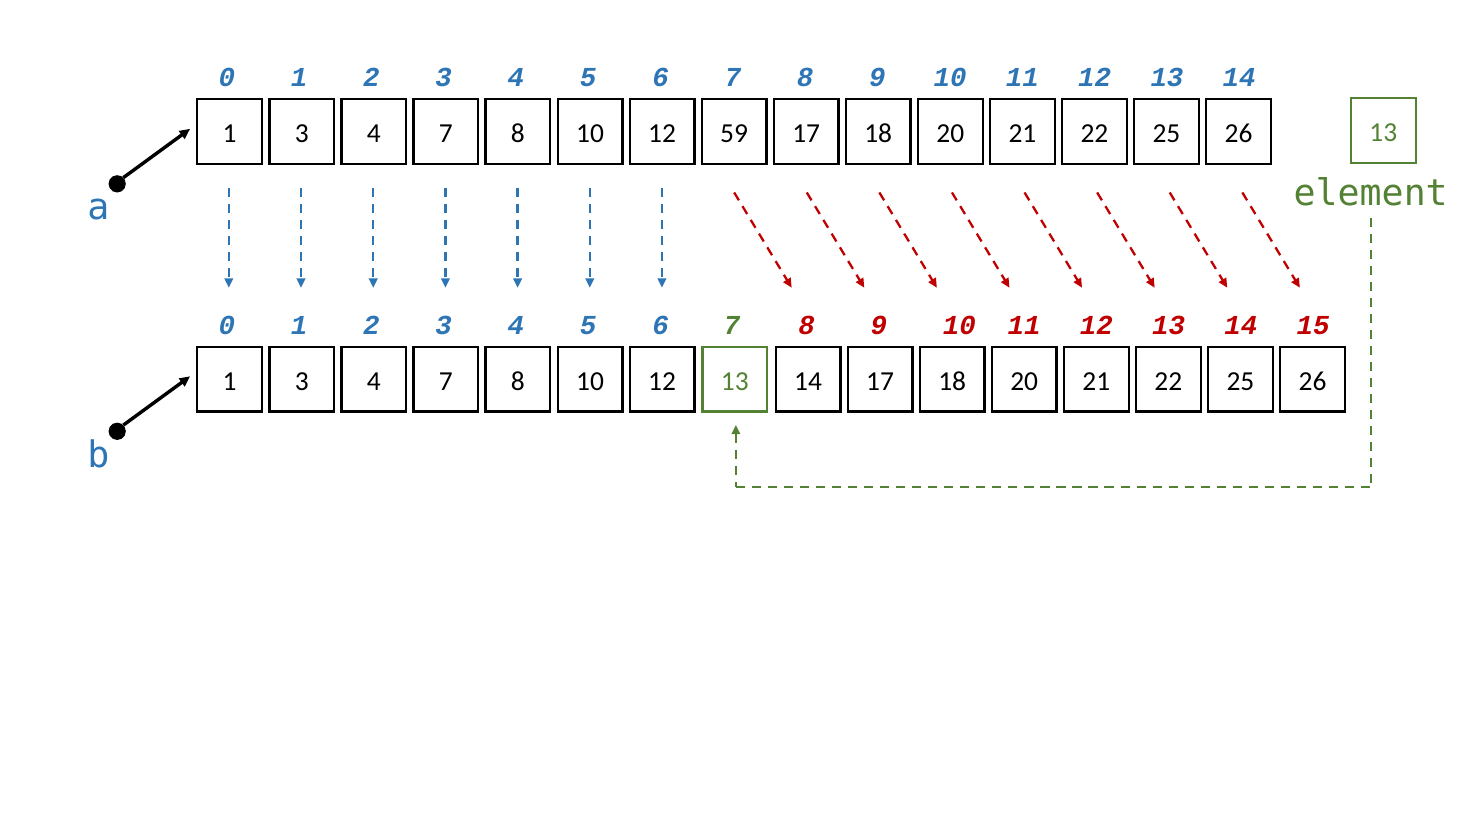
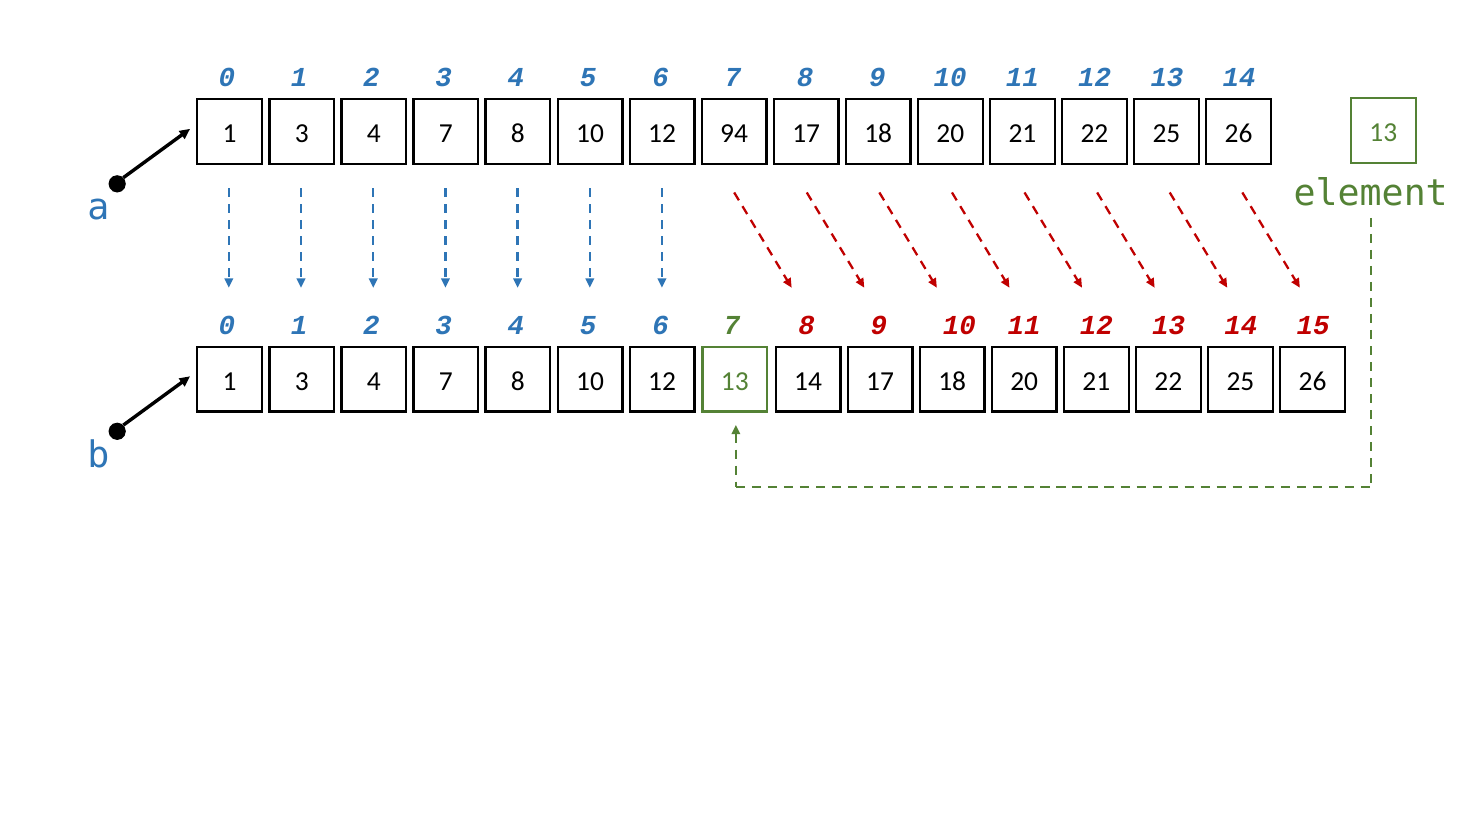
59: 59 -> 94
